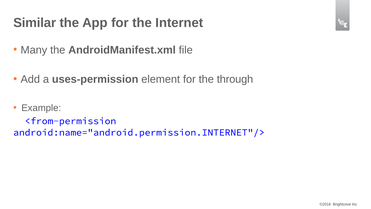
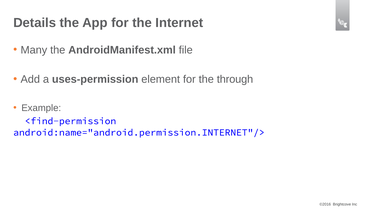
Similar: Similar -> Details
<from-permission: <from-permission -> <find-permission
